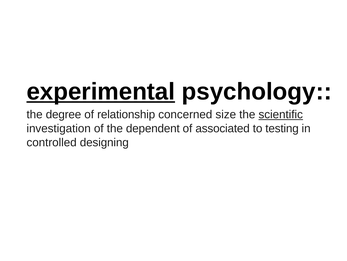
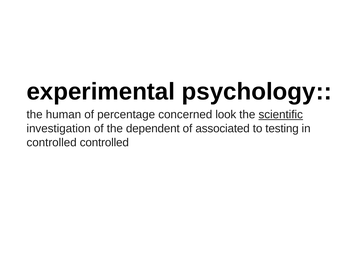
experimental underline: present -> none
degree: degree -> human
relationship: relationship -> percentage
size: size -> look
controlled designing: designing -> controlled
